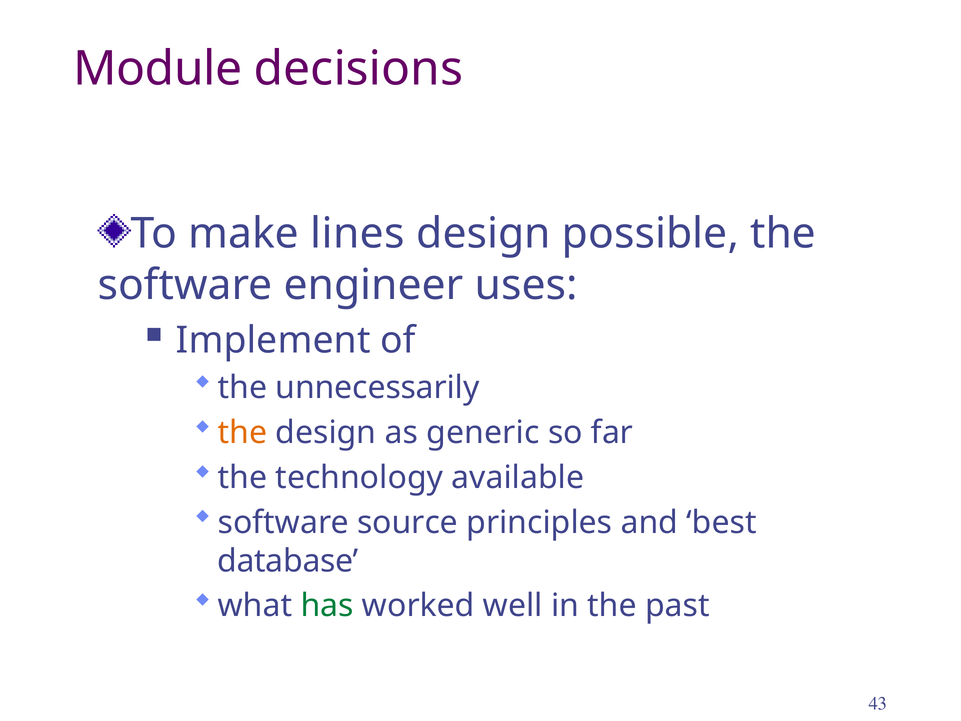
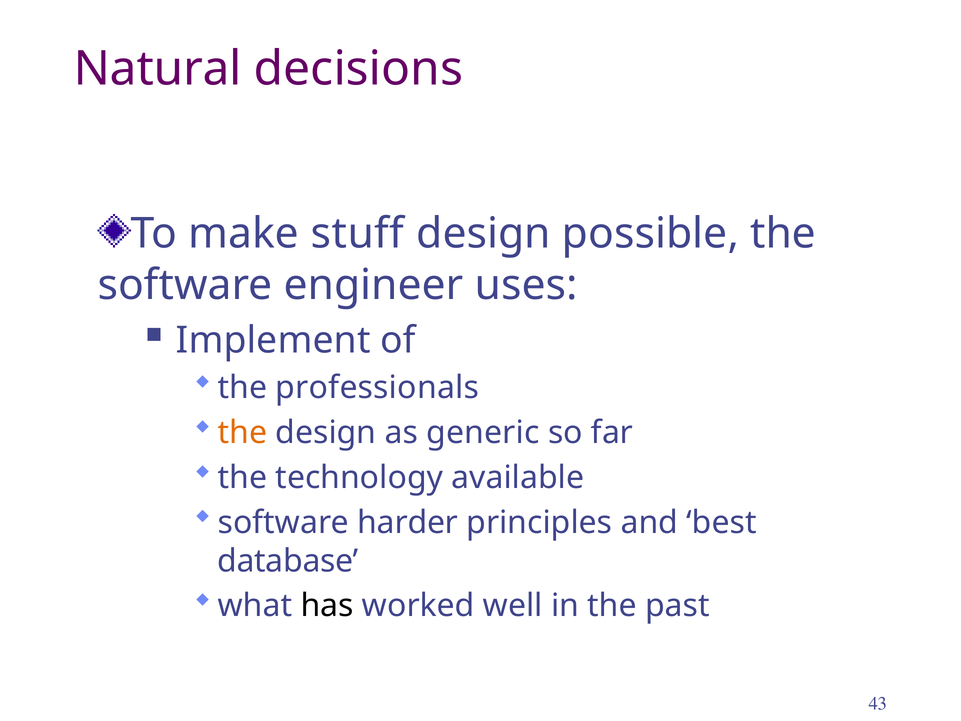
Module: Module -> Natural
lines: lines -> stuff
unnecessarily: unnecessarily -> professionals
source: source -> harder
has colour: green -> black
